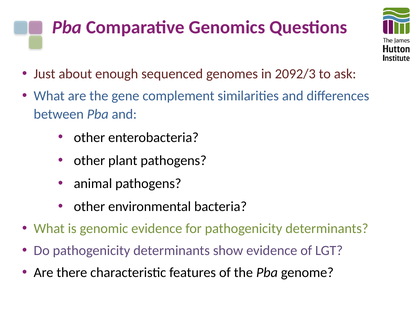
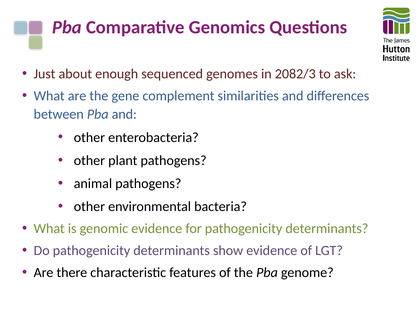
2092/3: 2092/3 -> 2082/3
